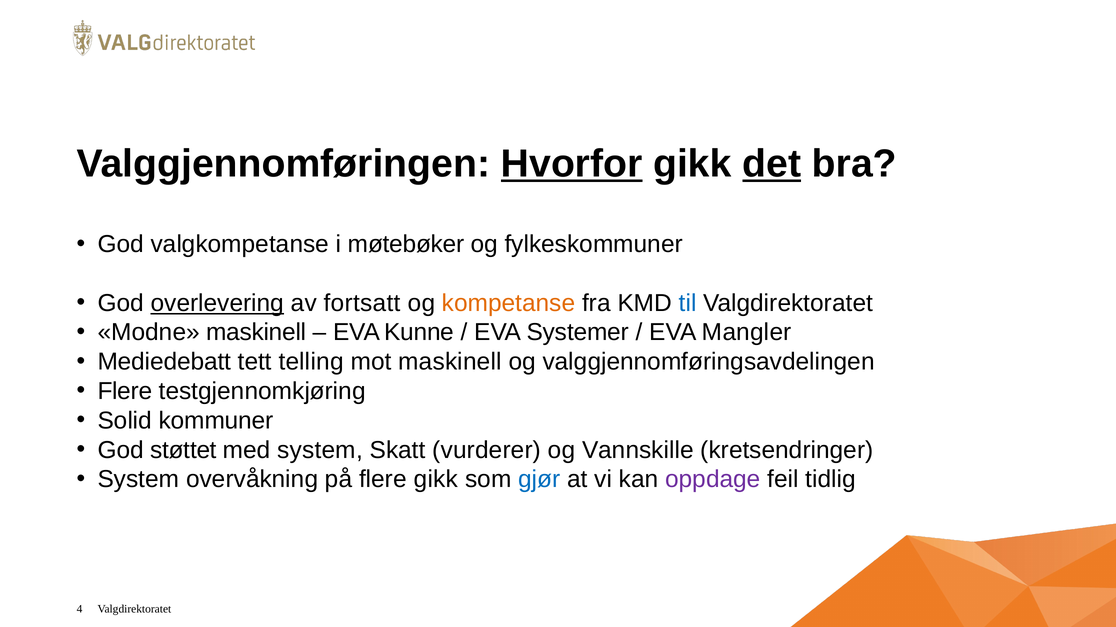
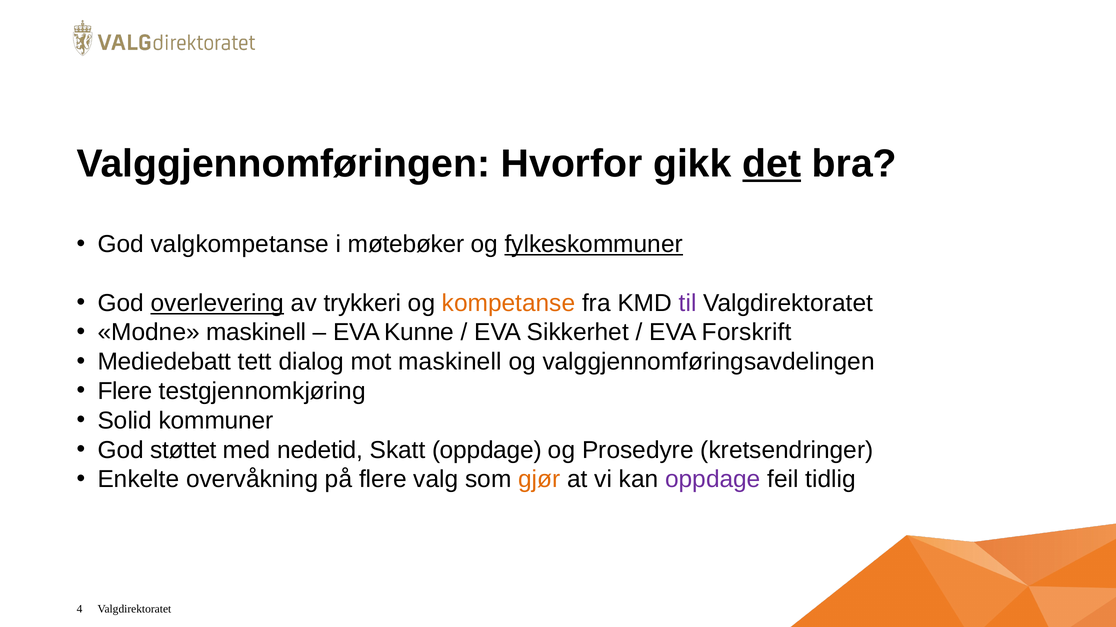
Hvorfor underline: present -> none
fylkeskommuner underline: none -> present
fortsatt: fortsatt -> trykkeri
til colour: blue -> purple
Systemer: Systemer -> Sikkerhet
Mangler: Mangler -> Forskrift
telling: telling -> dialog
med system: system -> nedetid
Skatt vurderer: vurderer -> oppdage
Vannskille: Vannskille -> Prosedyre
System at (138, 480): System -> Enkelte
flere gikk: gikk -> valg
gjør colour: blue -> orange
